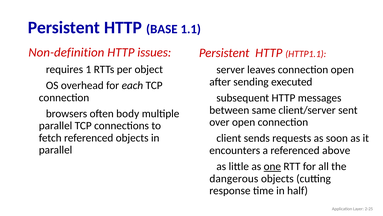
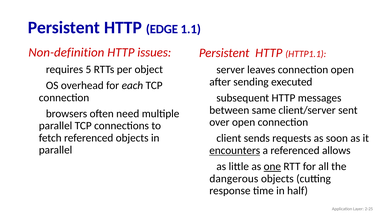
BASE: BASE -> EDGE
1: 1 -> 5
body: body -> need
encounters underline: none -> present
above: above -> allows
